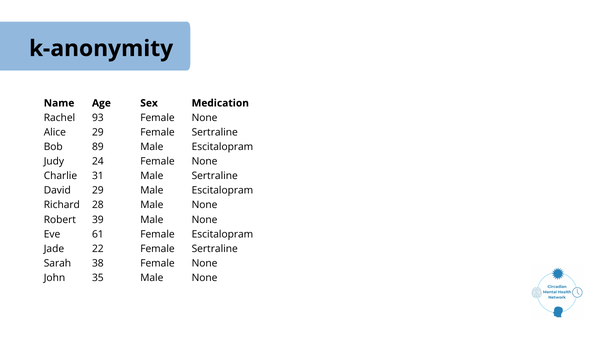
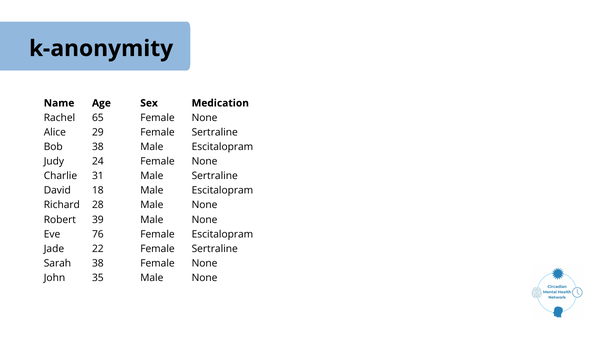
93: 93 -> 65
Bob 89: 89 -> 38
David 29: 29 -> 18
61: 61 -> 76
